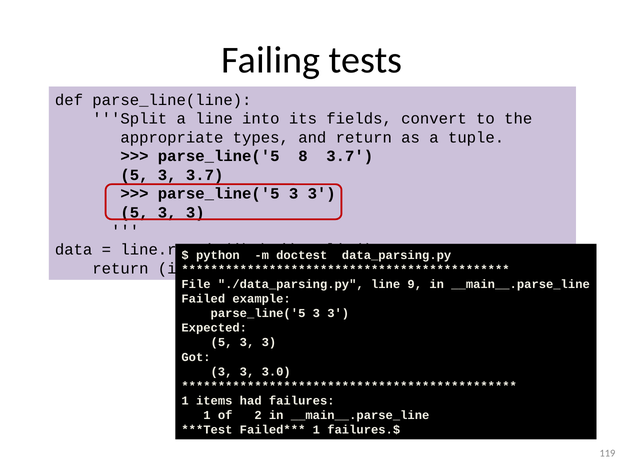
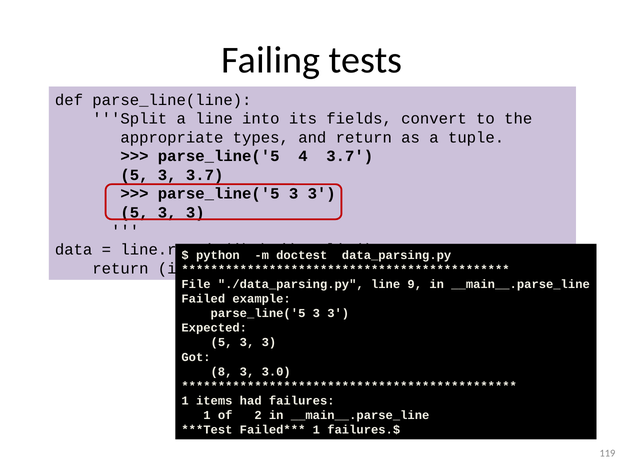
8: 8 -> 4
3 at (221, 372): 3 -> 8
